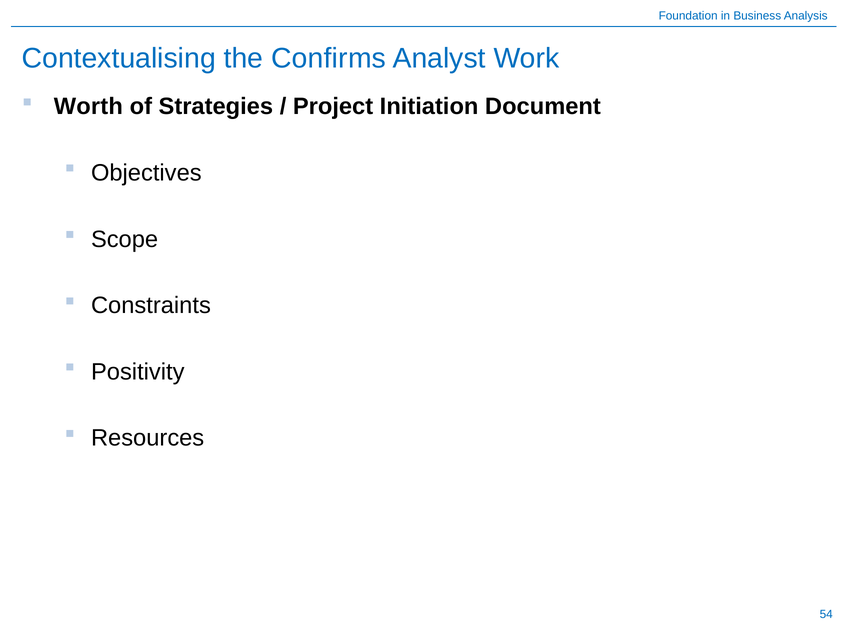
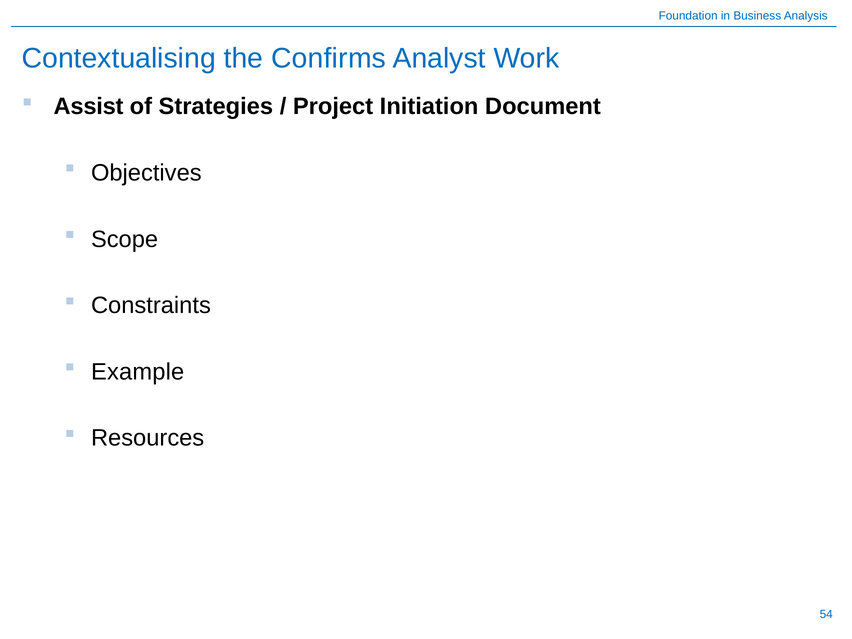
Worth: Worth -> Assist
Positivity: Positivity -> Example
